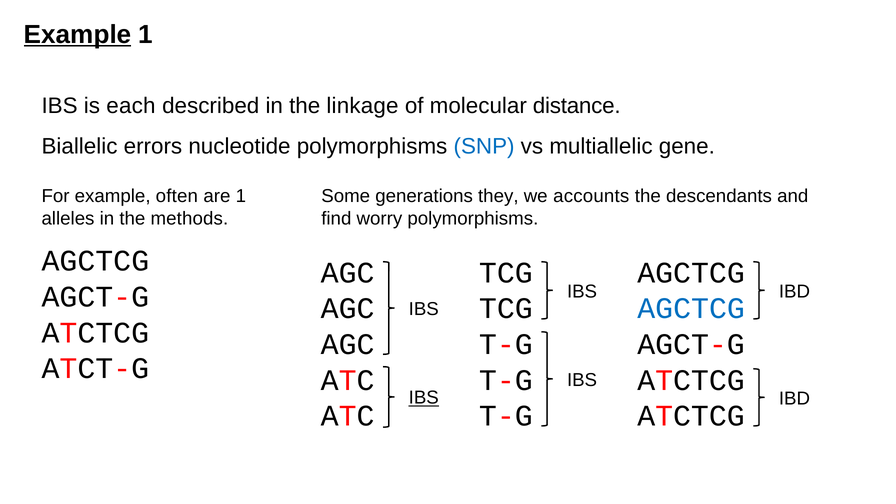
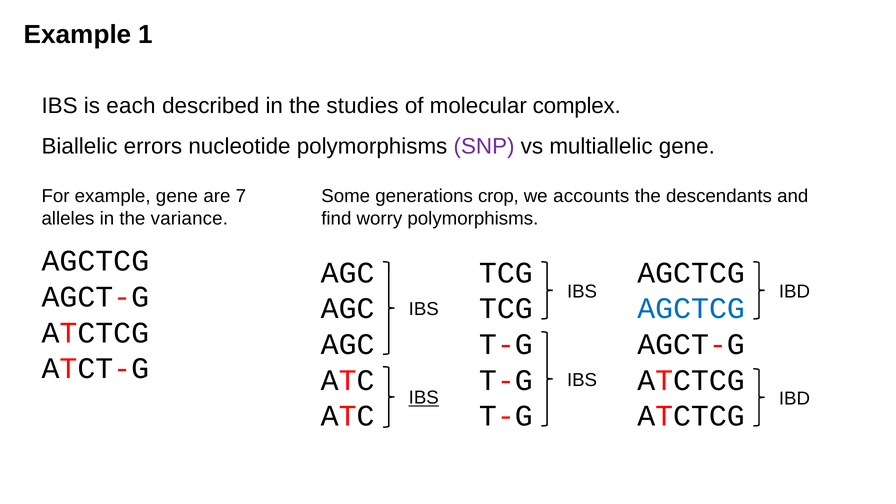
Example at (78, 34) underline: present -> none
linkage: linkage -> studies
distance: distance -> complex
SNP colour: blue -> purple
example often: often -> gene
are 1: 1 -> 7
they: they -> crop
methods: methods -> variance
